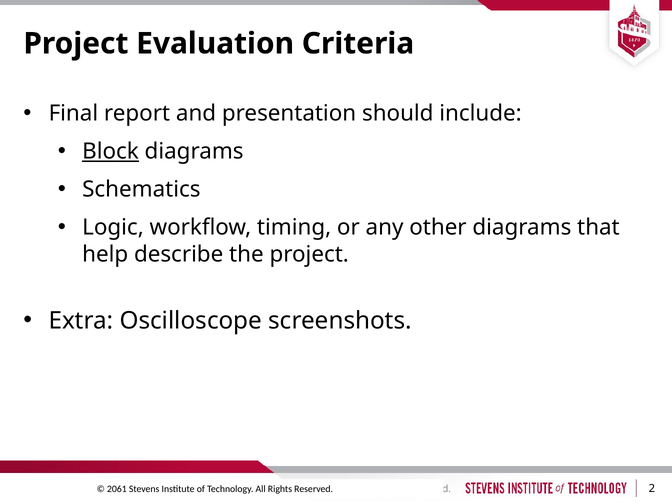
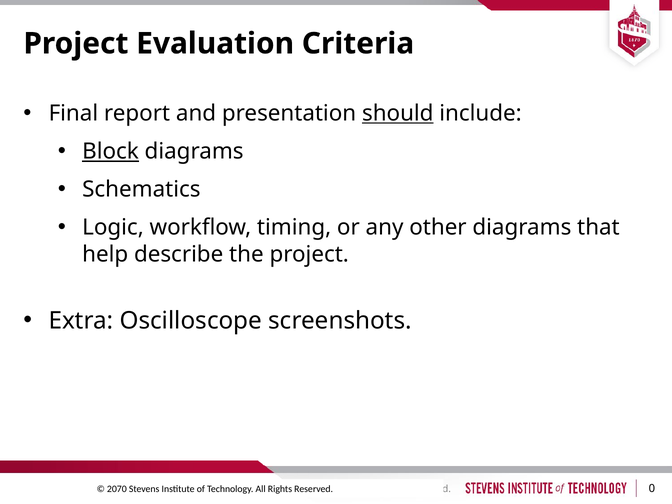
should underline: none -> present
2061: 2061 -> 2070
2: 2 -> 0
